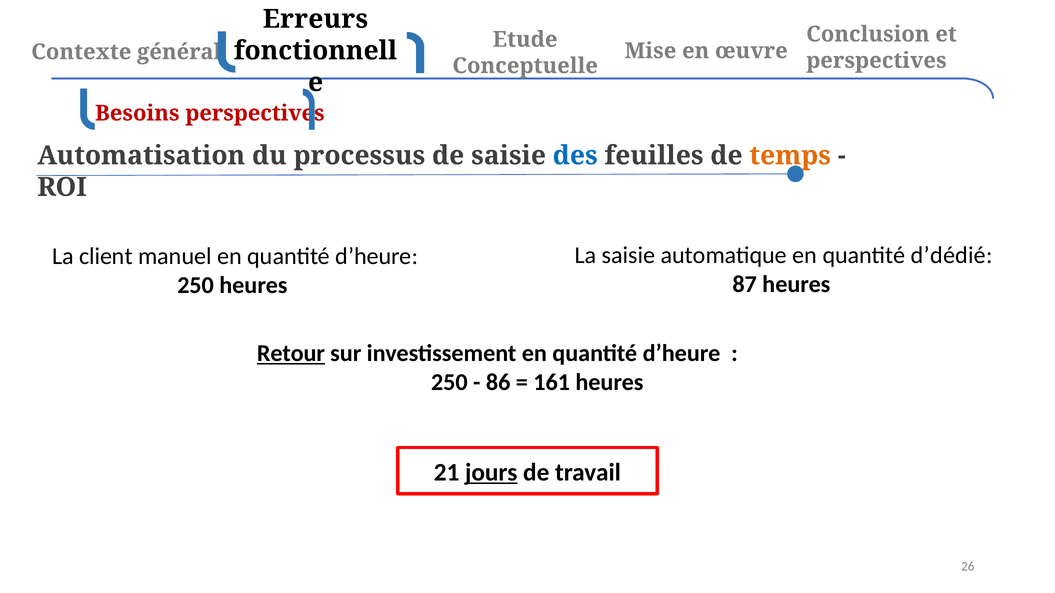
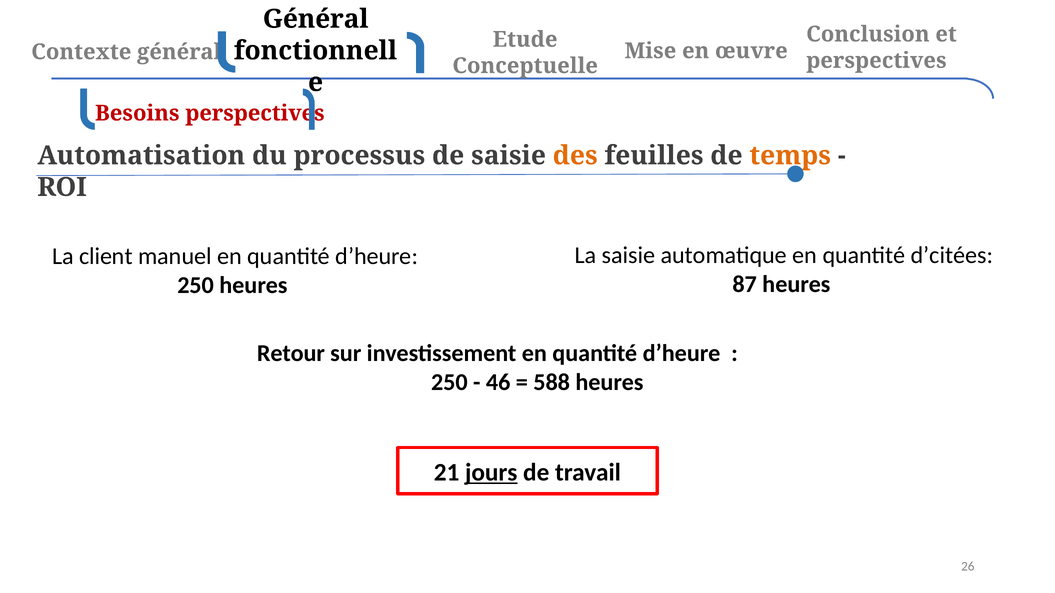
Erreurs at (315, 19): Erreurs -> Général
des colour: blue -> orange
d’dédié: d’dédié -> d’citées
Retour underline: present -> none
86: 86 -> 46
161: 161 -> 588
